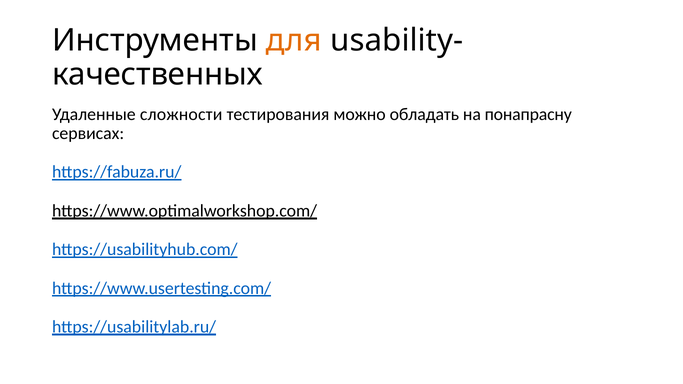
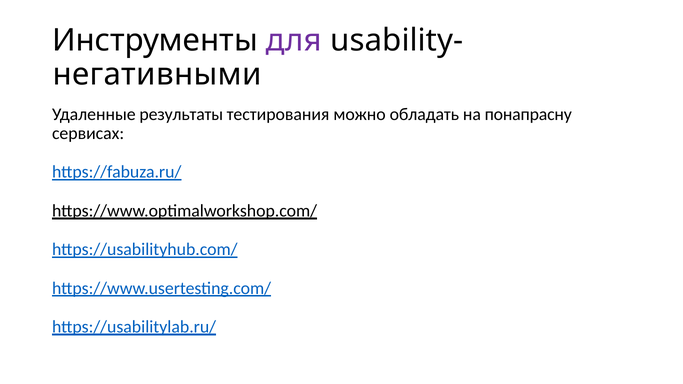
для colour: orange -> purple
качественных: качественных -> негативными
сложности: сложности -> результаты
